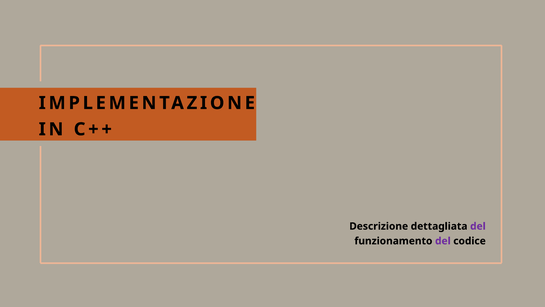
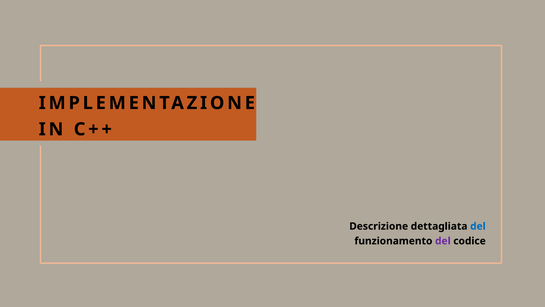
del at (478, 226) colour: purple -> blue
